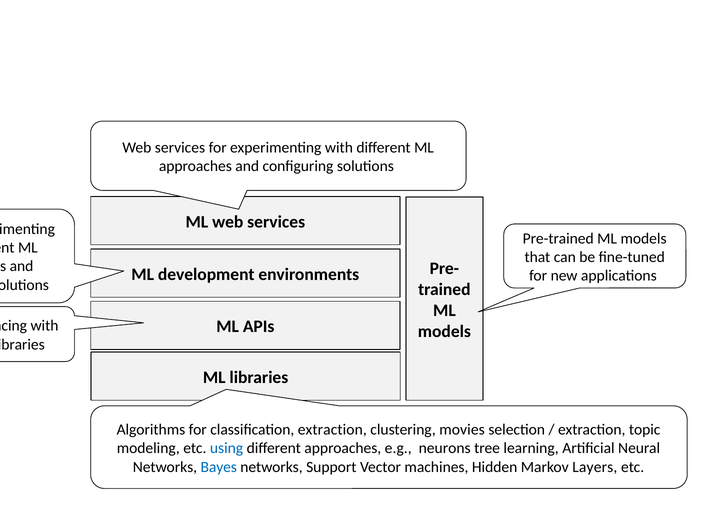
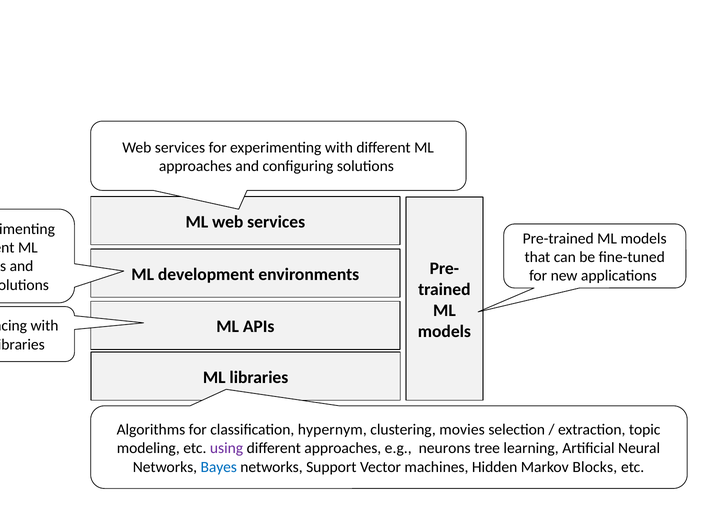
classification extraction: extraction -> hypernym
using colour: blue -> purple
Layers: Layers -> Blocks
